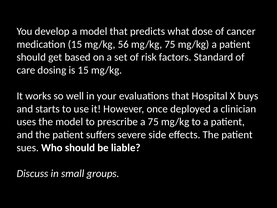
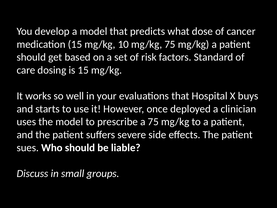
56: 56 -> 10
